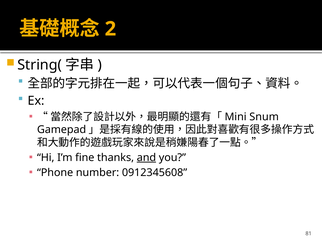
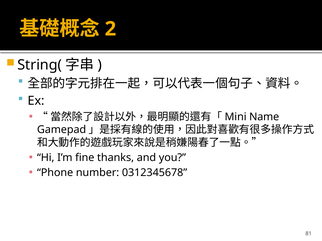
Snum: Snum -> Name
and underline: present -> none
0912345608: 0912345608 -> 0312345678
